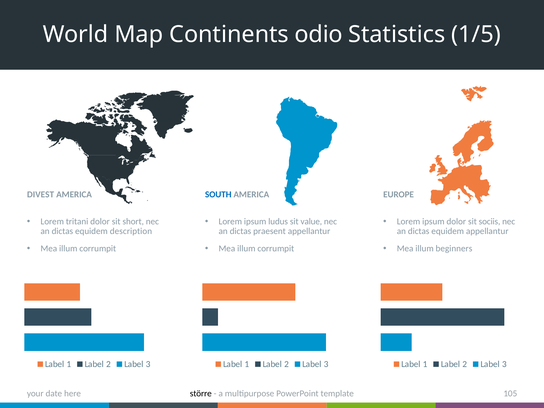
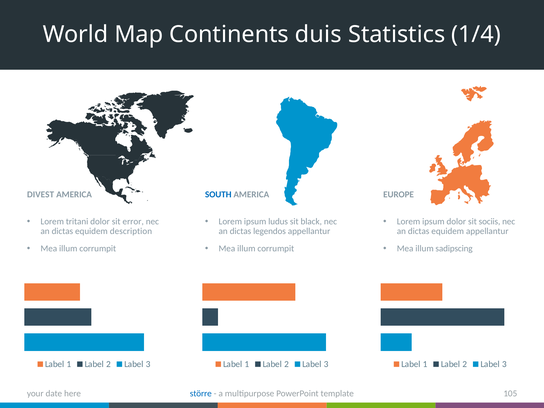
odio: odio -> duis
1/5: 1/5 -> 1/4
short: short -> error
value: value -> black
praesent: praesent -> legendos
beginners: beginners -> sadipscing
större colour: black -> blue
